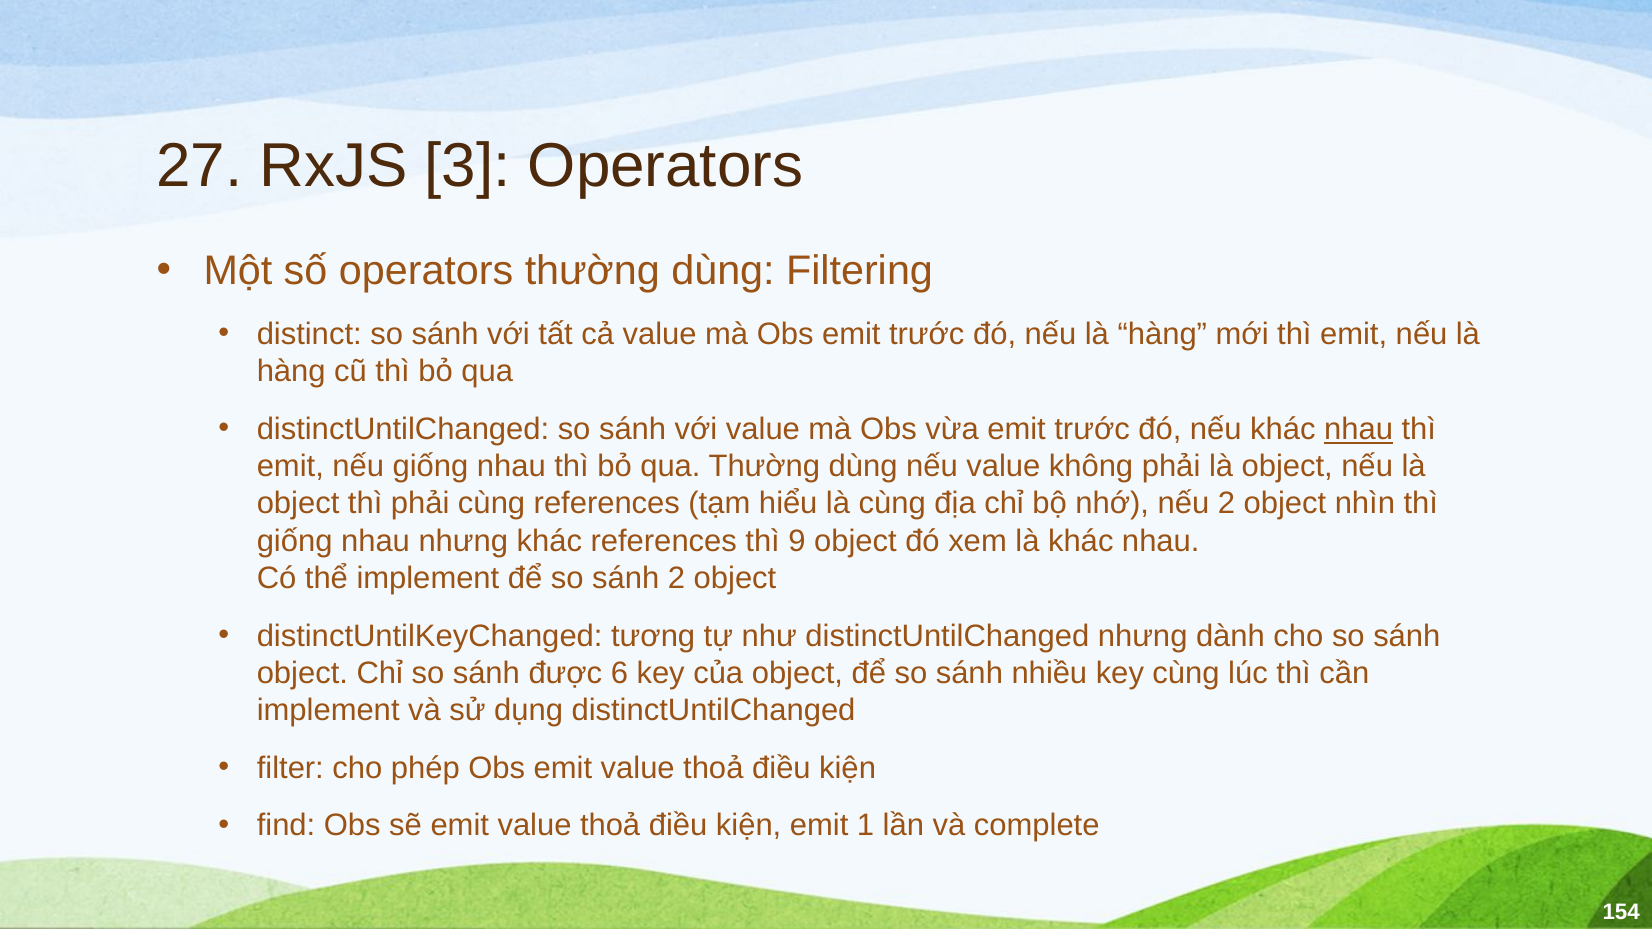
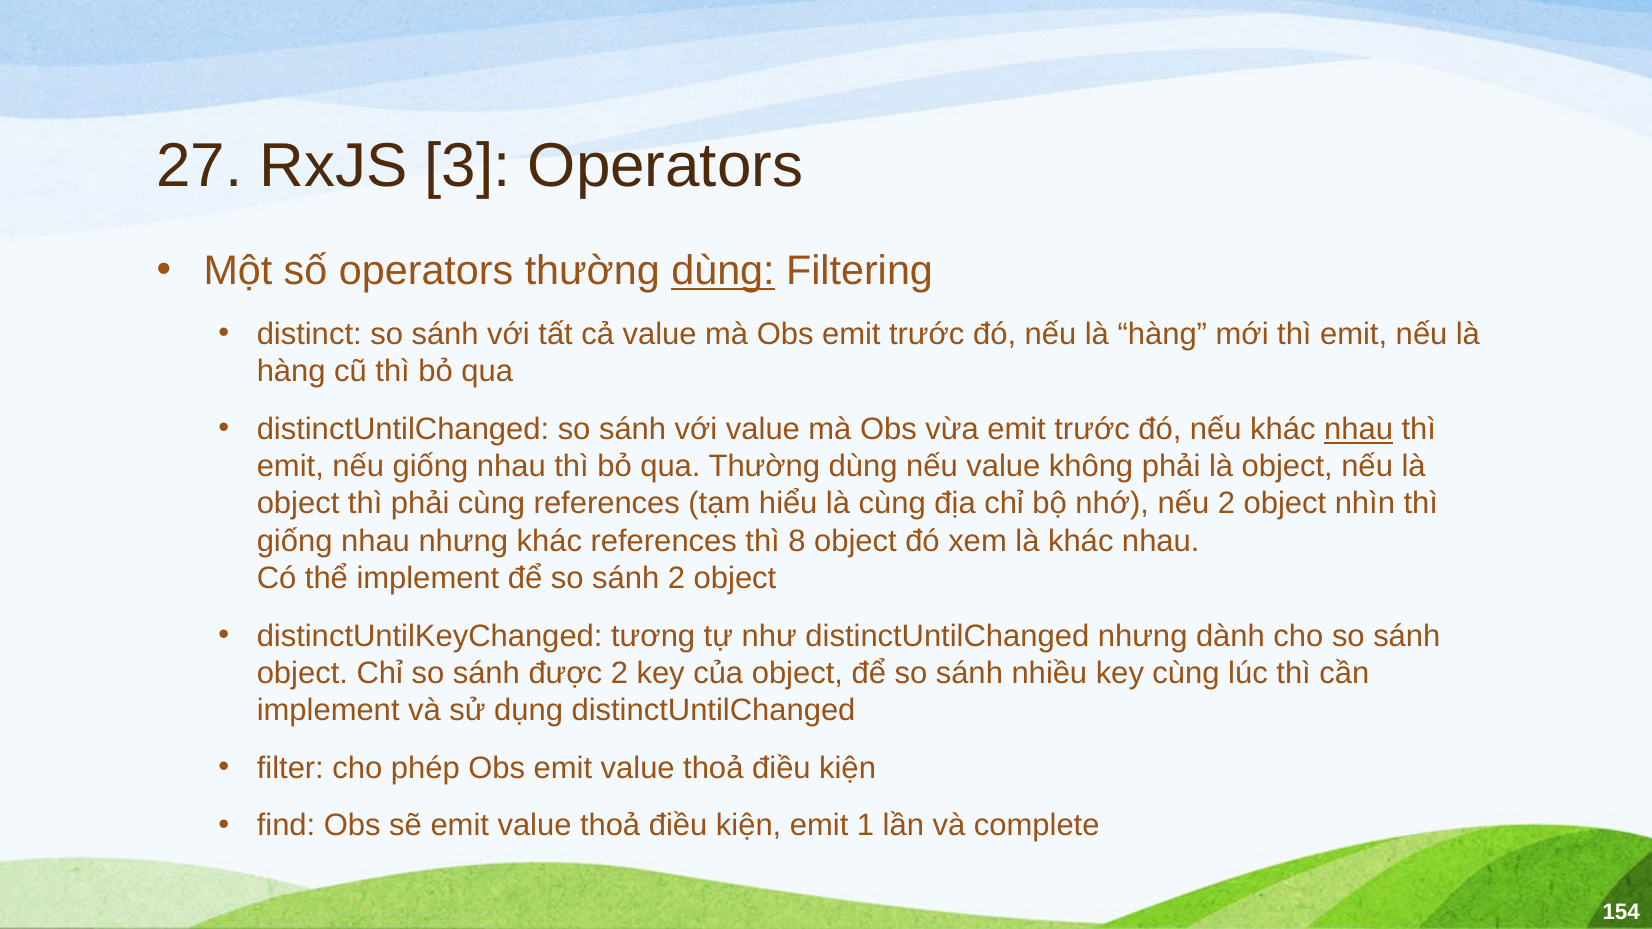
dùng at (723, 271) underline: none -> present
9: 9 -> 8
được 6: 6 -> 2
